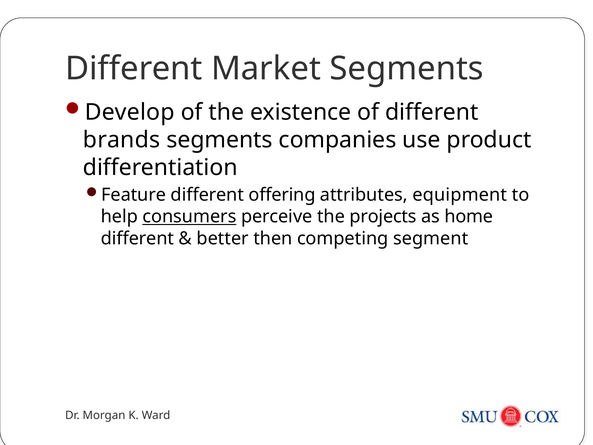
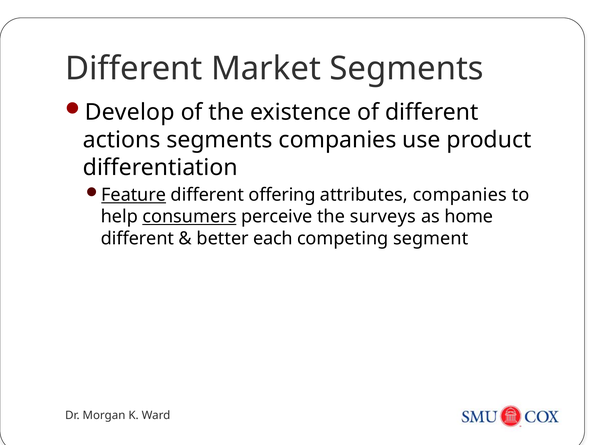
brands: brands -> actions
Feature underline: none -> present
attributes equipment: equipment -> companies
projects: projects -> surveys
then: then -> each
